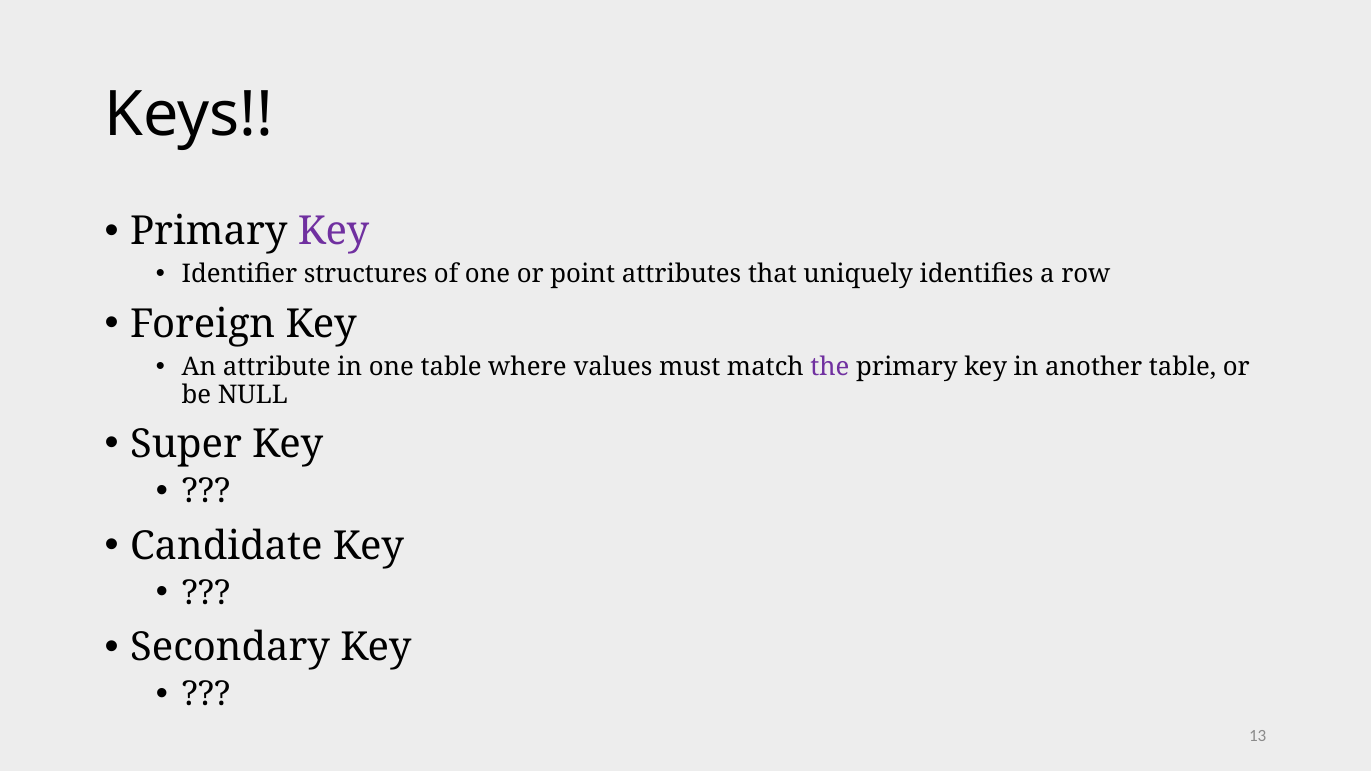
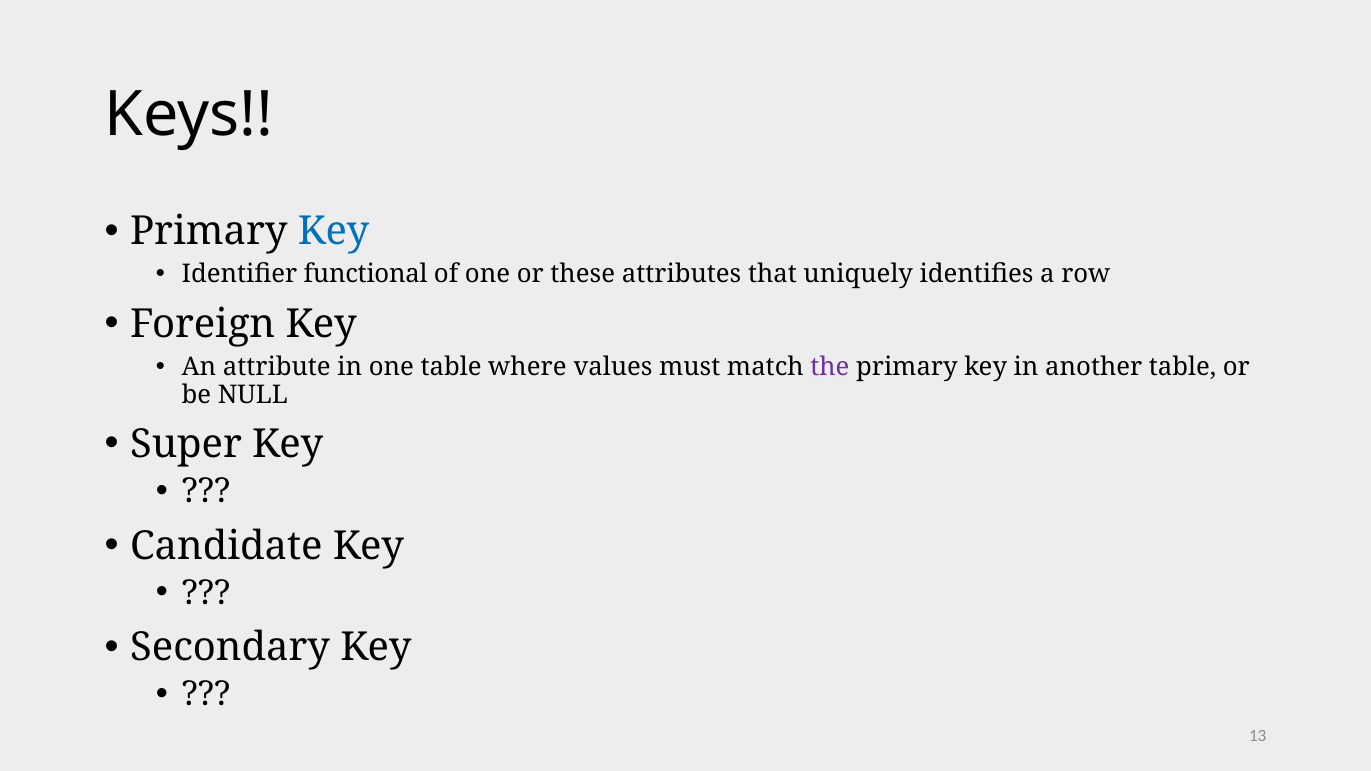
Key at (334, 232) colour: purple -> blue
structures: structures -> functional
point: point -> these
